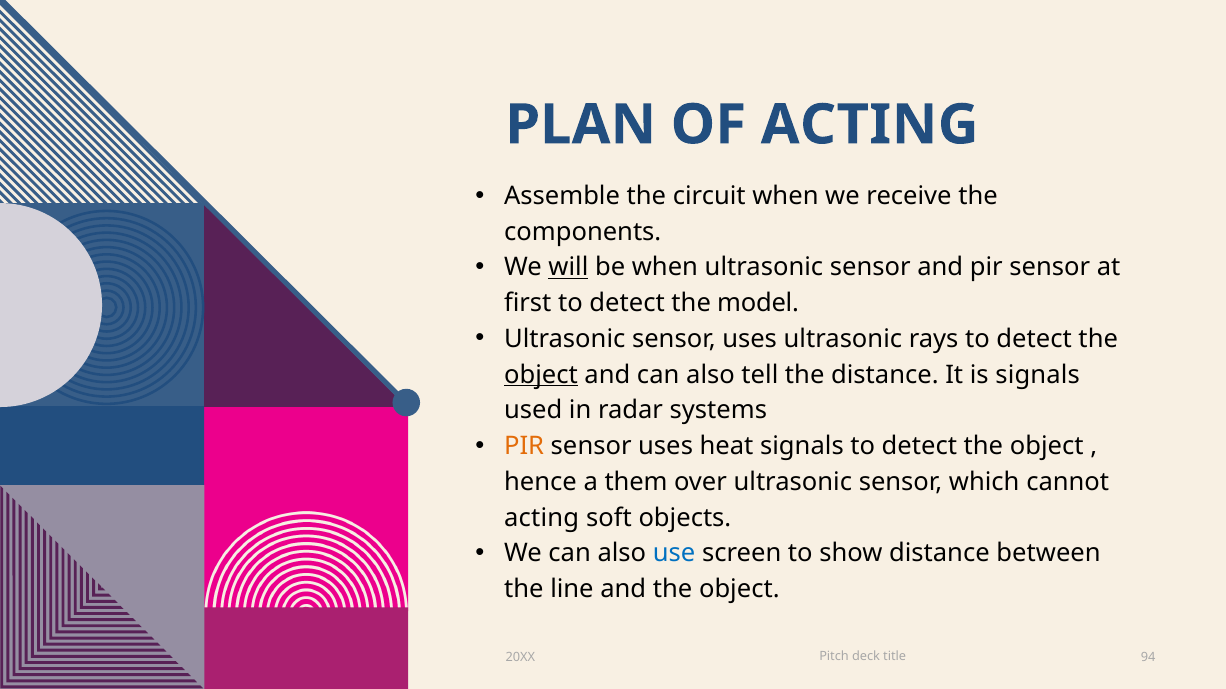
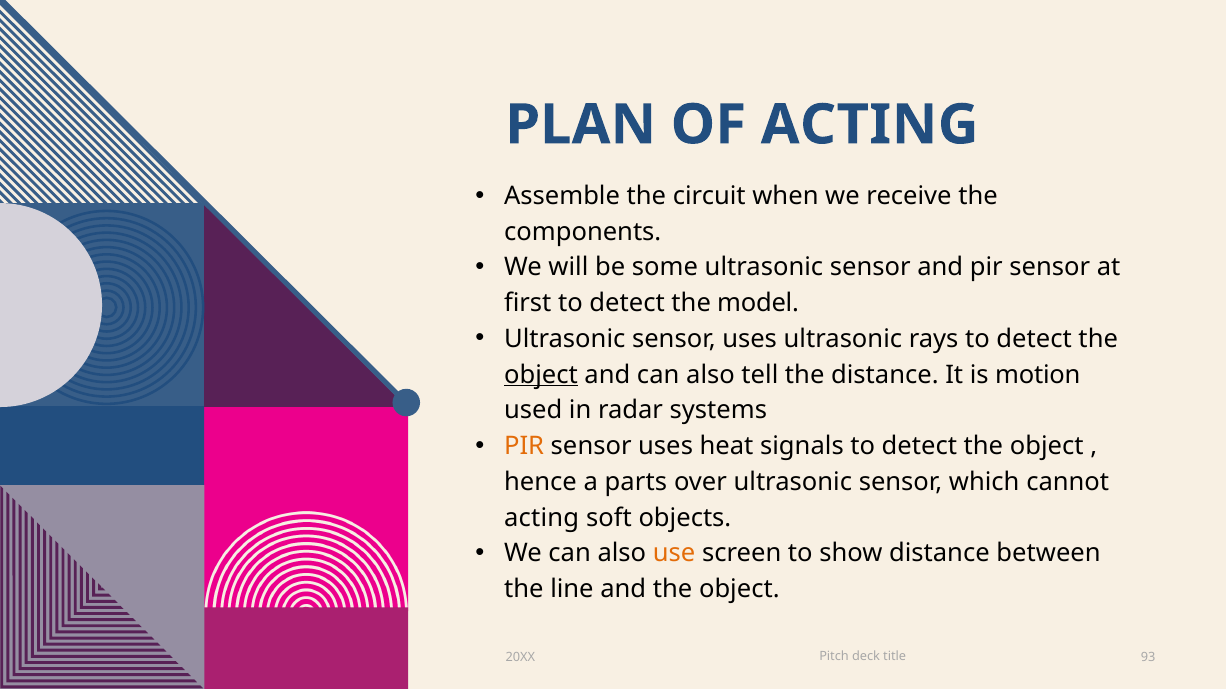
will underline: present -> none
be when: when -> some
is signals: signals -> motion
them: them -> parts
use colour: blue -> orange
94: 94 -> 93
